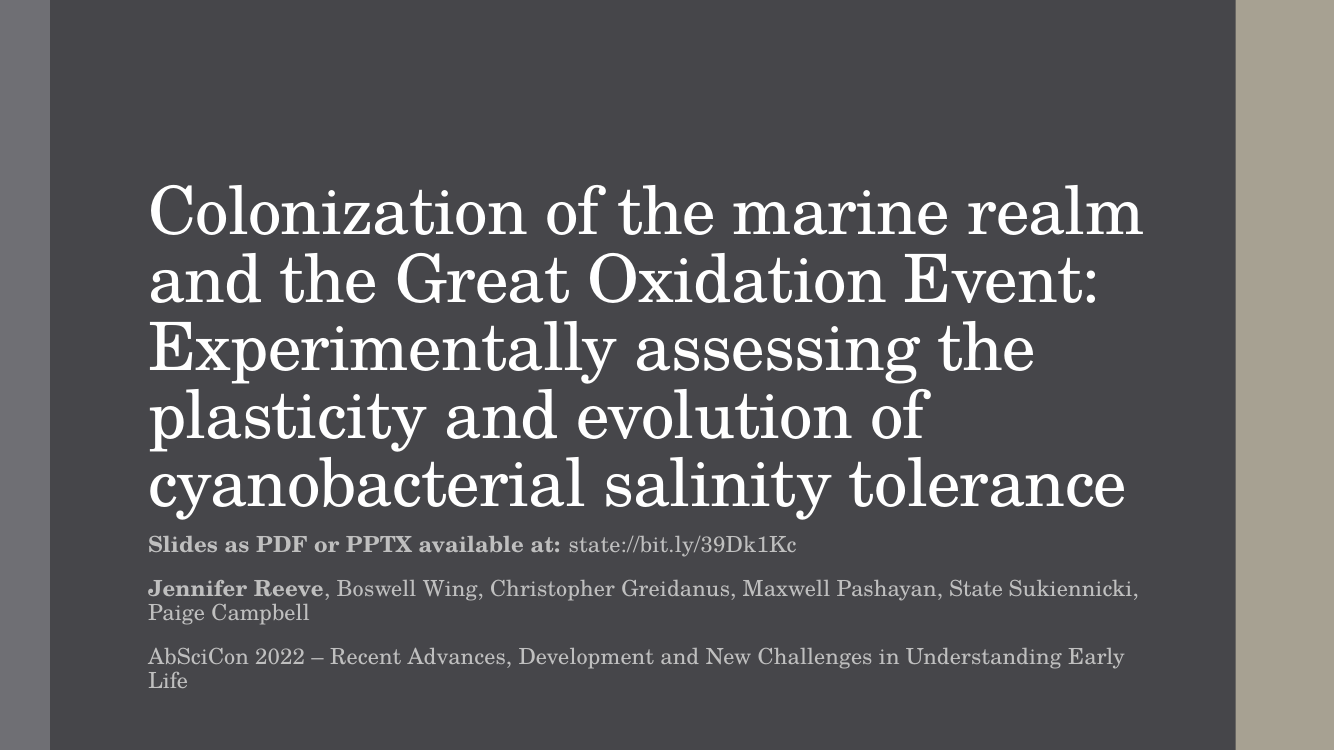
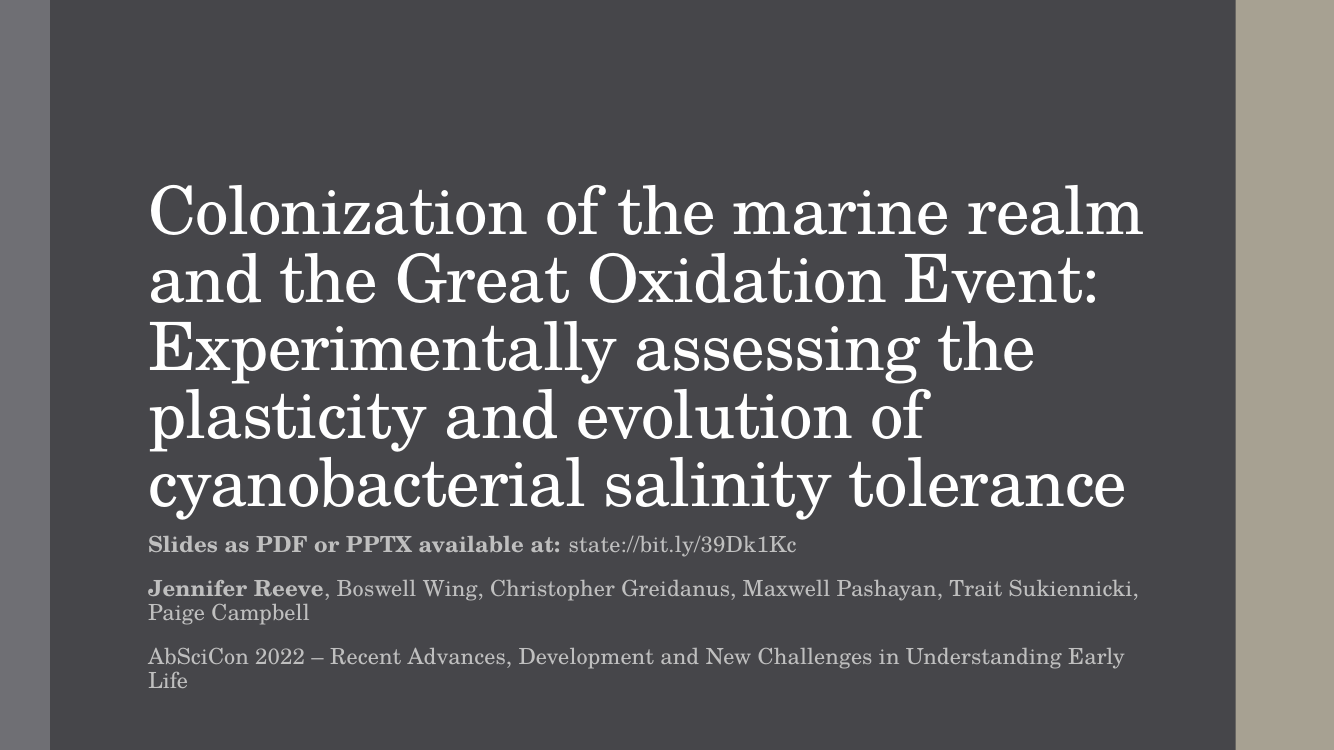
State: State -> Trait
